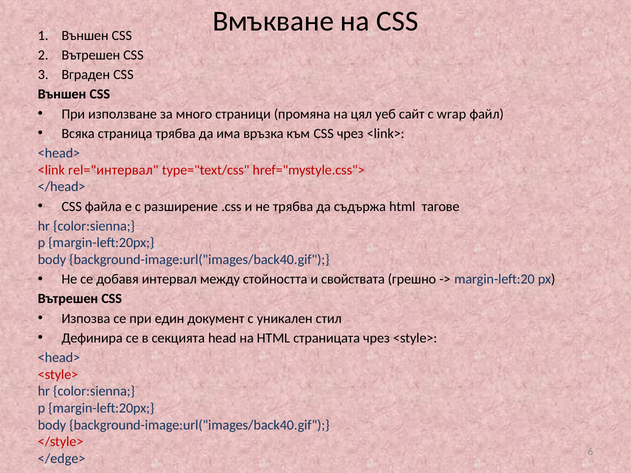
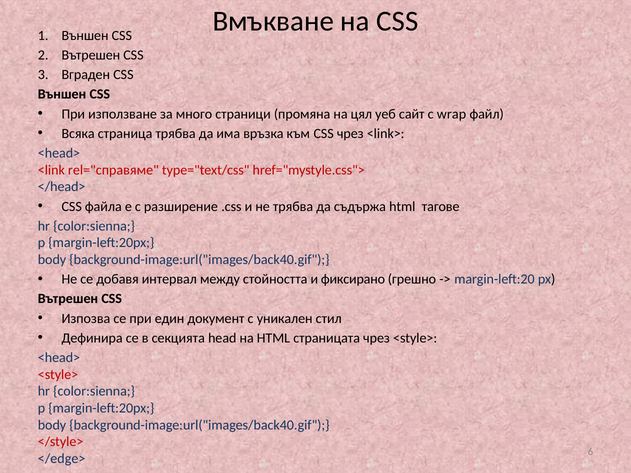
rel="интервал: rel="интервал -> rel="справяме
свойствата: свойствата -> фиксирано
